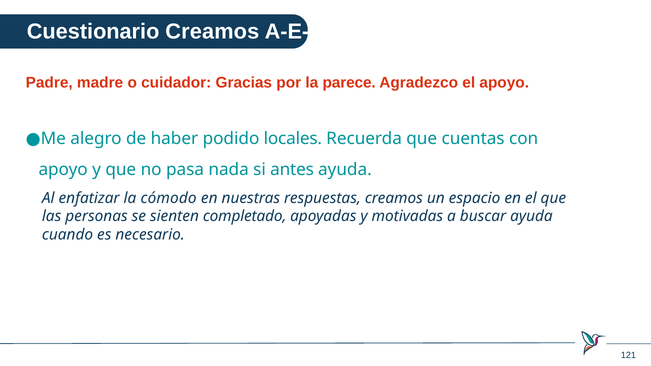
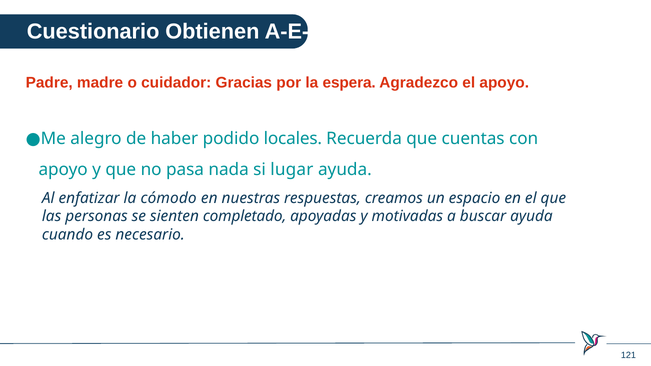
Cuestionario Creamos: Creamos -> Obtienen
parece: parece -> espera
antes: antes -> lugar
